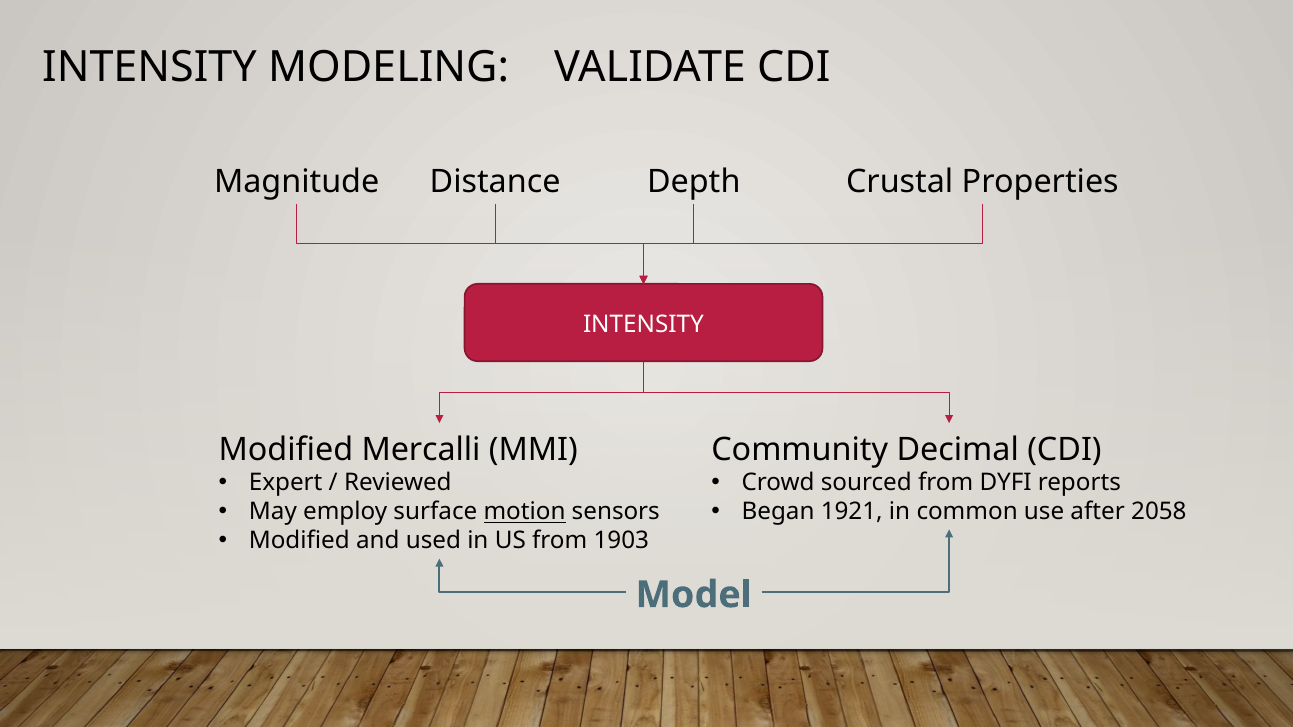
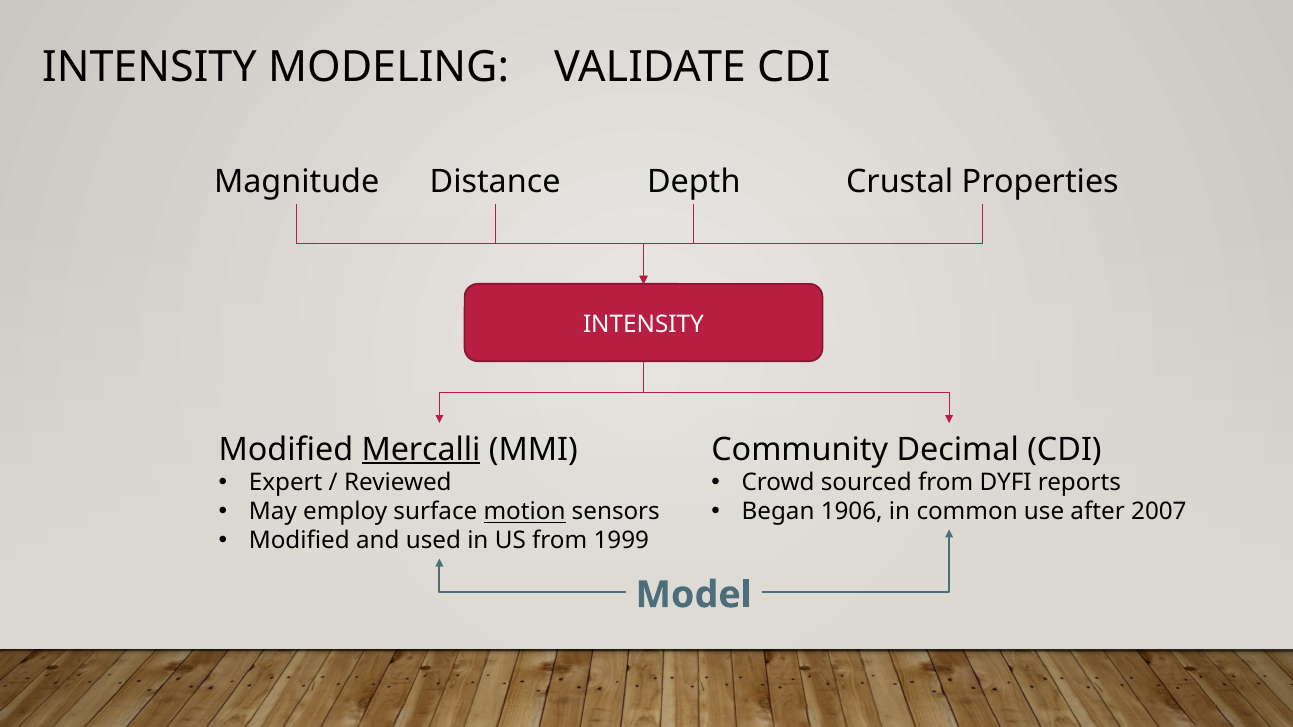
Mercalli underline: none -> present
1921: 1921 -> 1906
2058: 2058 -> 2007
1903: 1903 -> 1999
